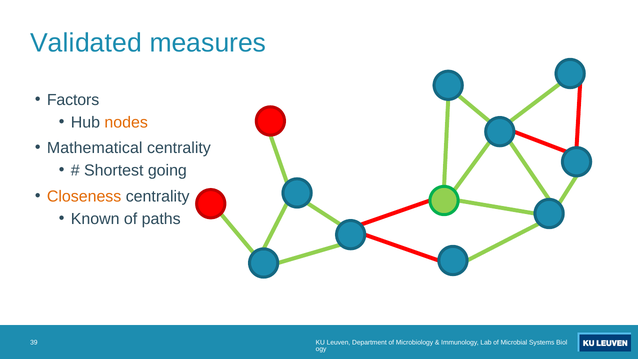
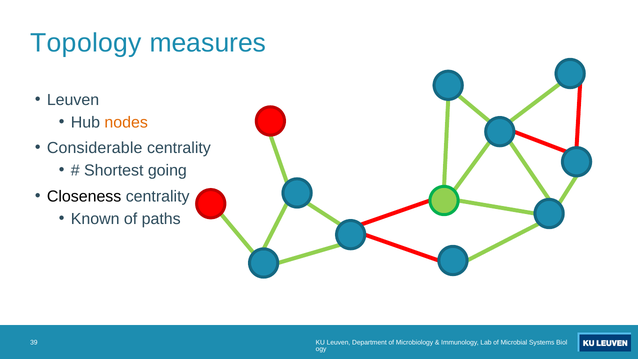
Validated: Validated -> Topology
Factors at (73, 100): Factors -> Leuven
Mathematical: Mathematical -> Considerable
Closeness colour: orange -> black
